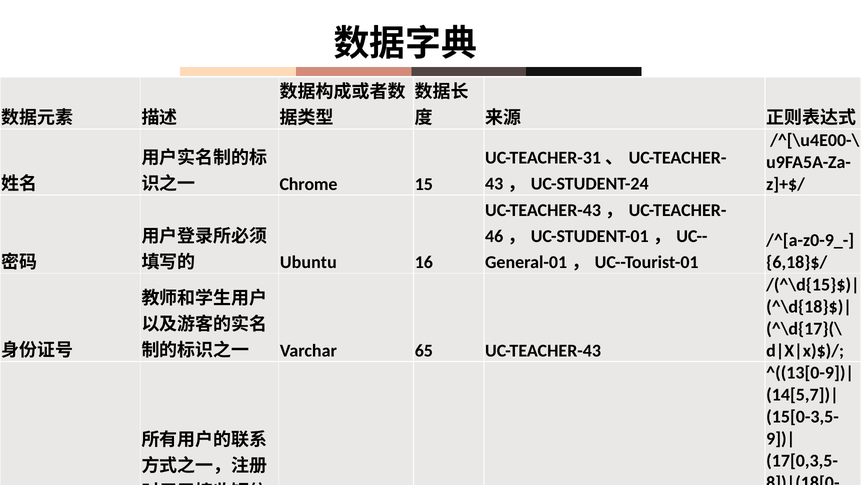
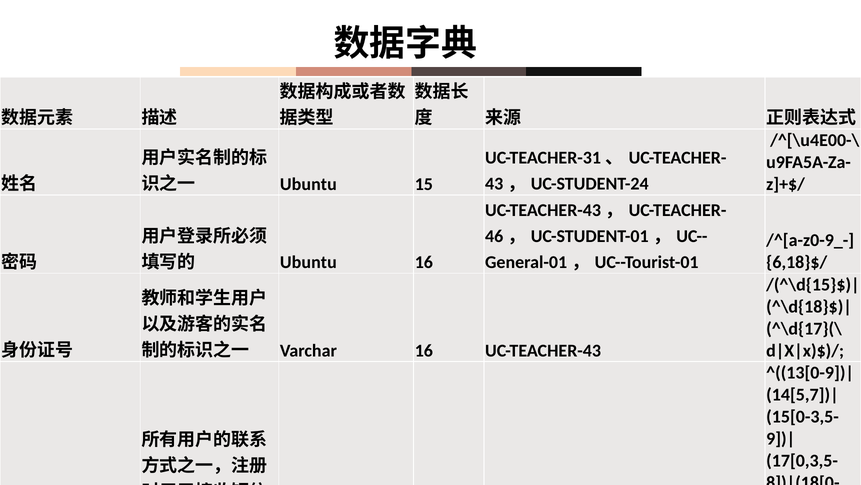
Chrome at (308, 184): Chrome -> Ubuntu
65 at (424, 350): 65 -> 16
